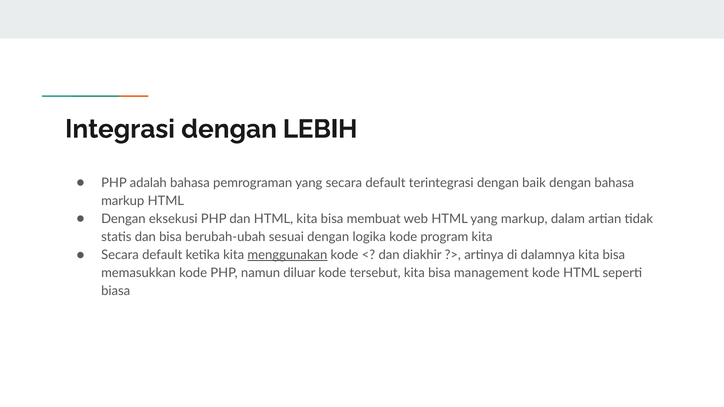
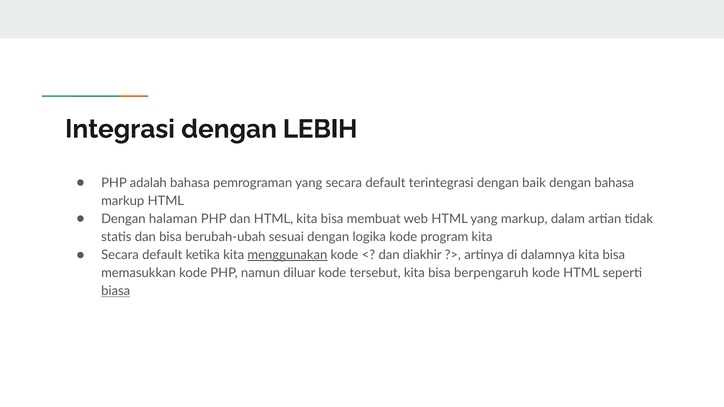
eksekusi: eksekusi -> halaman
management: management -> berpengaruh
biasa underline: none -> present
